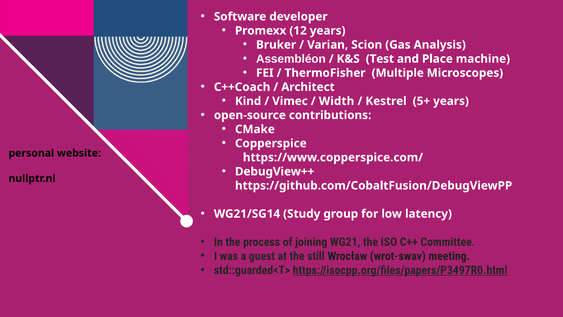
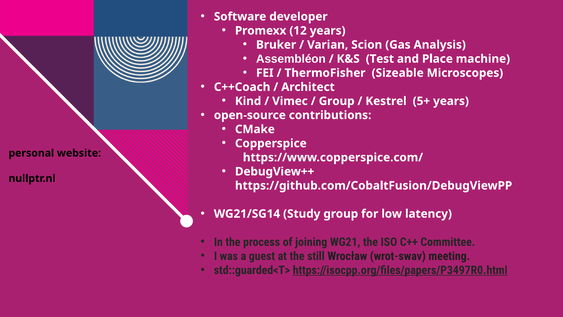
Multiple: Multiple -> Sizeable
Width at (337, 101): Width -> Group
